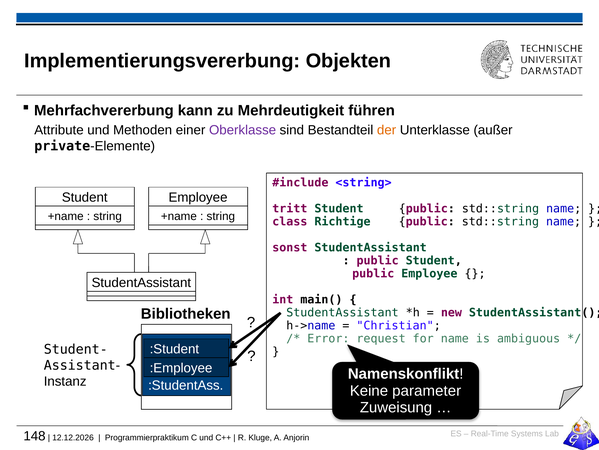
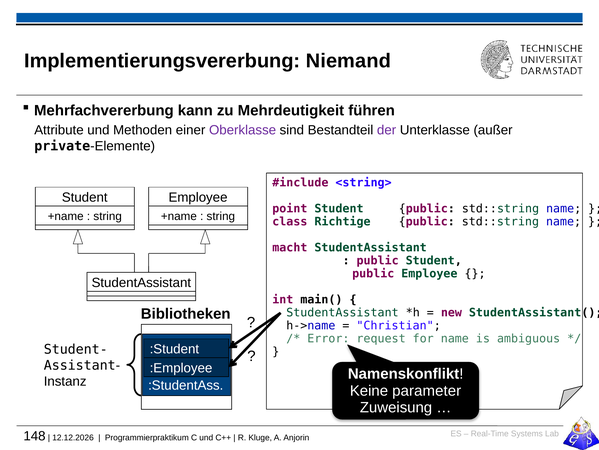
Objekten: Objekten -> Niemand
der colour: orange -> purple
tritt: tritt -> point
sonst: sonst -> macht
